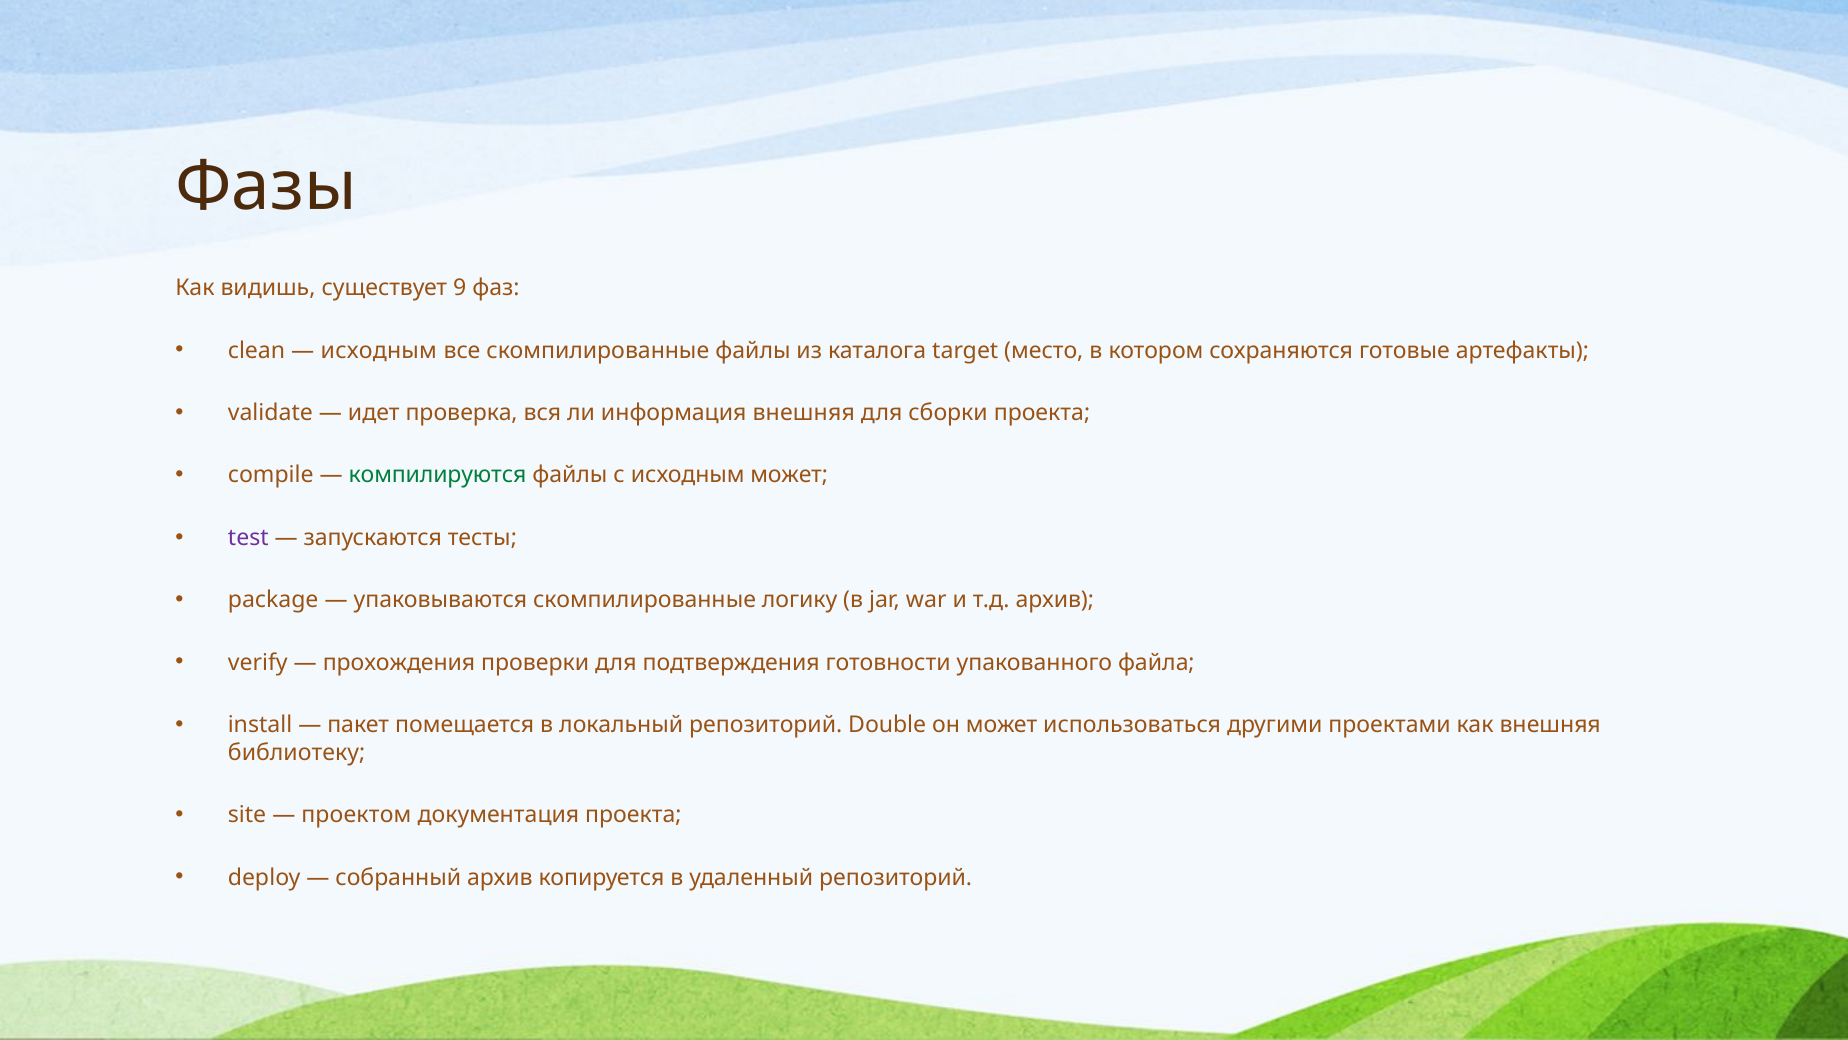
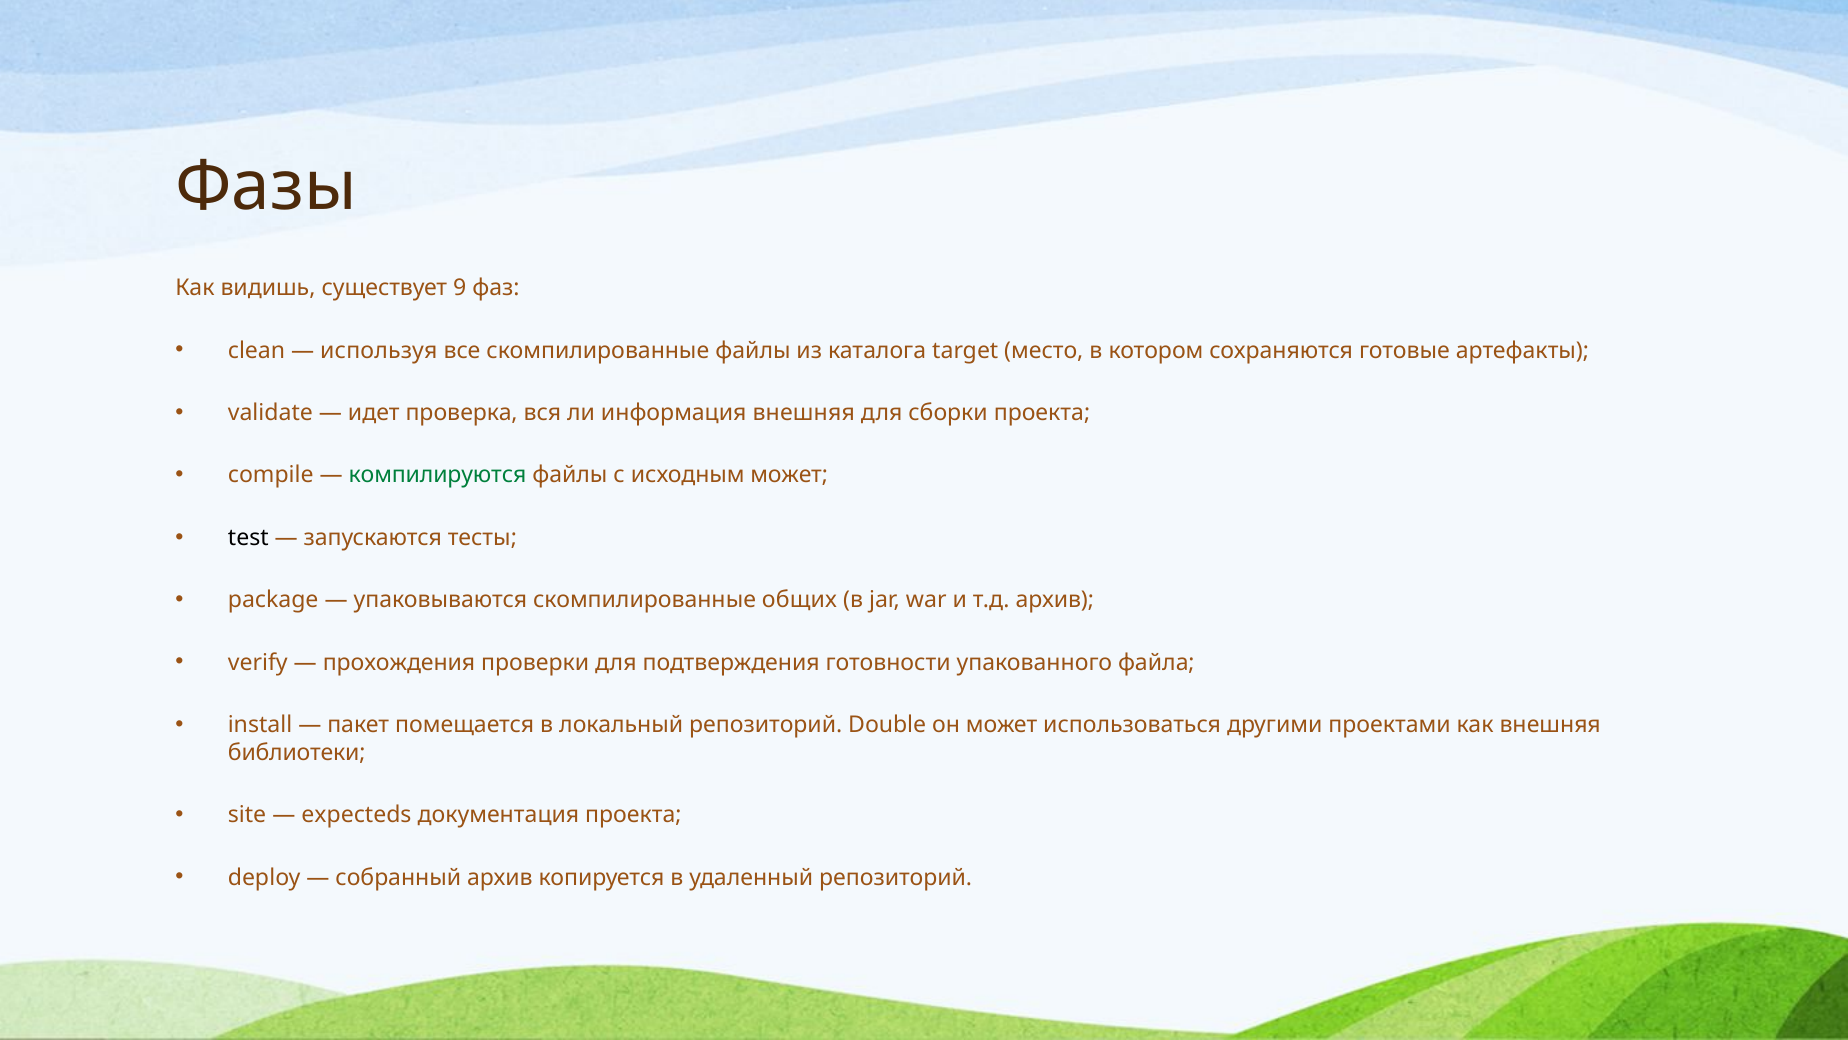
исходным at (379, 350): исходным -> используя
test colour: purple -> black
логику: логику -> общих
библиотеку: библиотеку -> библиотеки
проектом: проектом -> expecteds
